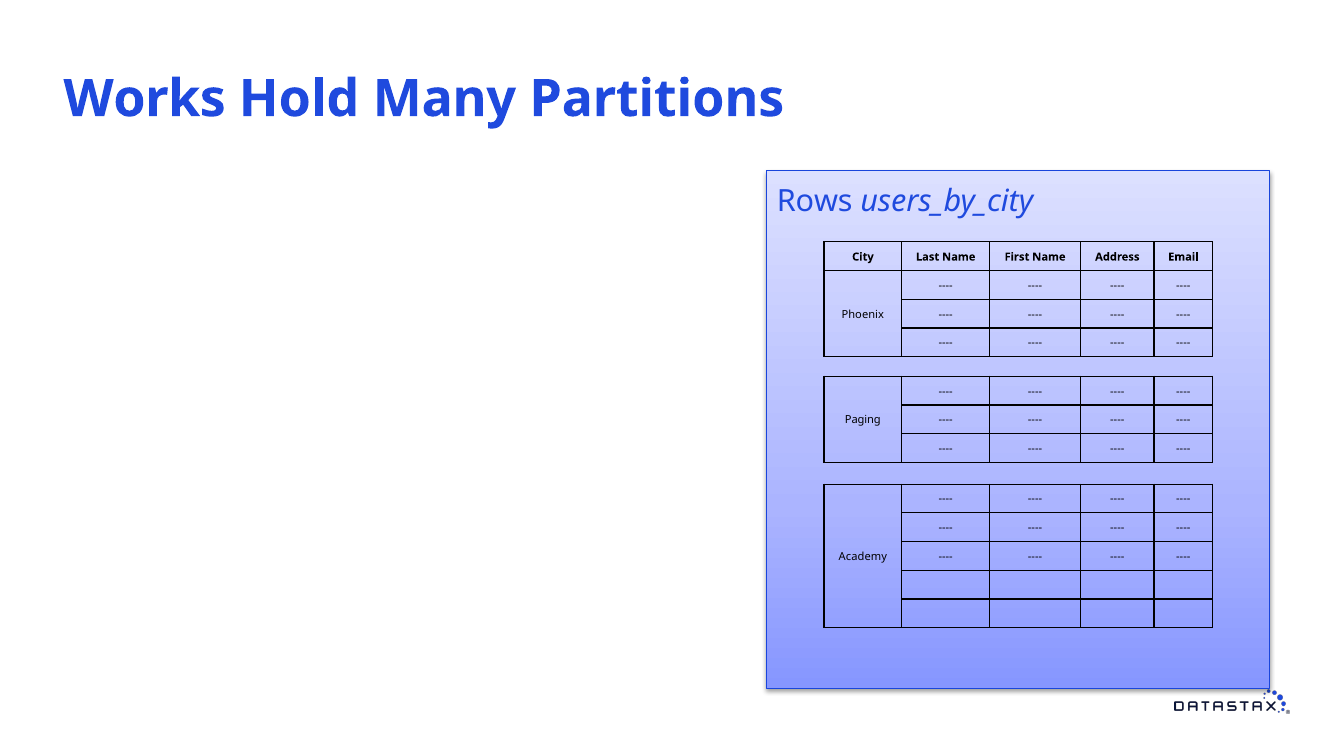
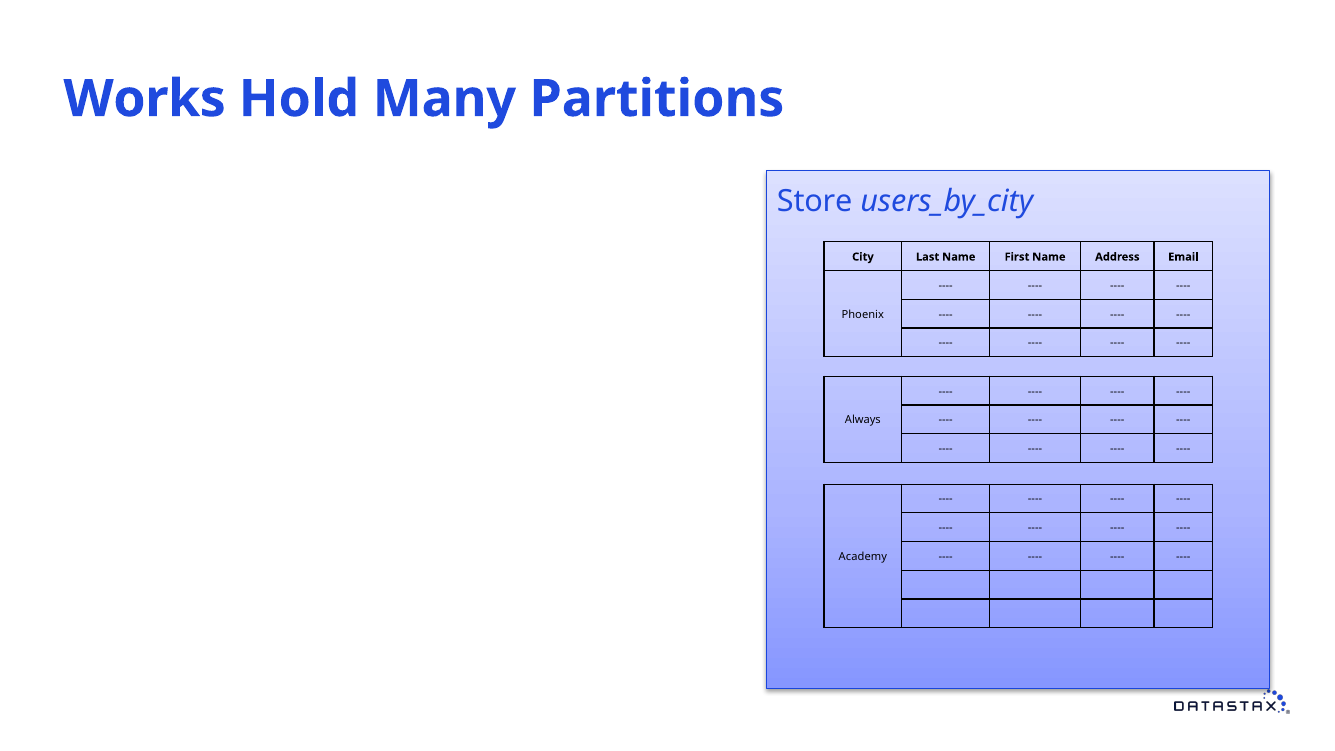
Rows: Rows -> Store
Paging: Paging -> Always
